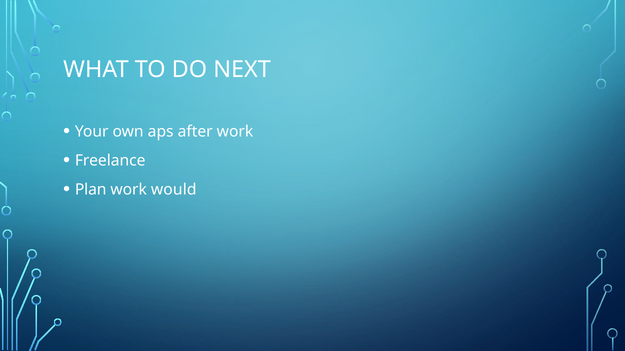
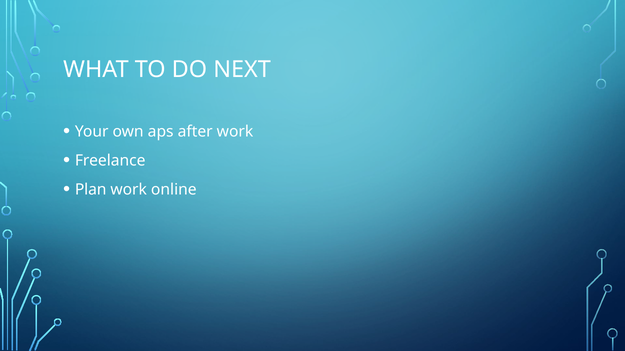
would: would -> online
